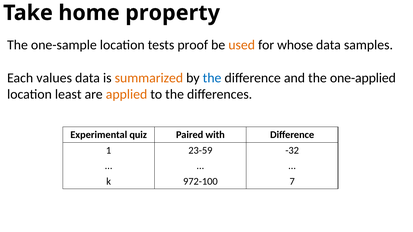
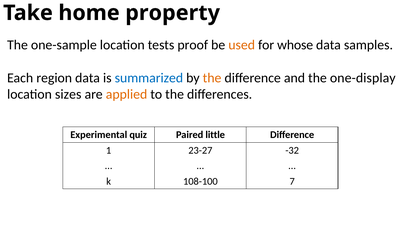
values: values -> region
summarized colour: orange -> blue
the at (212, 78) colour: blue -> orange
one-applied: one-applied -> one-display
least: least -> sizes
with: with -> little
23-59: 23-59 -> 23-27
972-100: 972-100 -> 108-100
